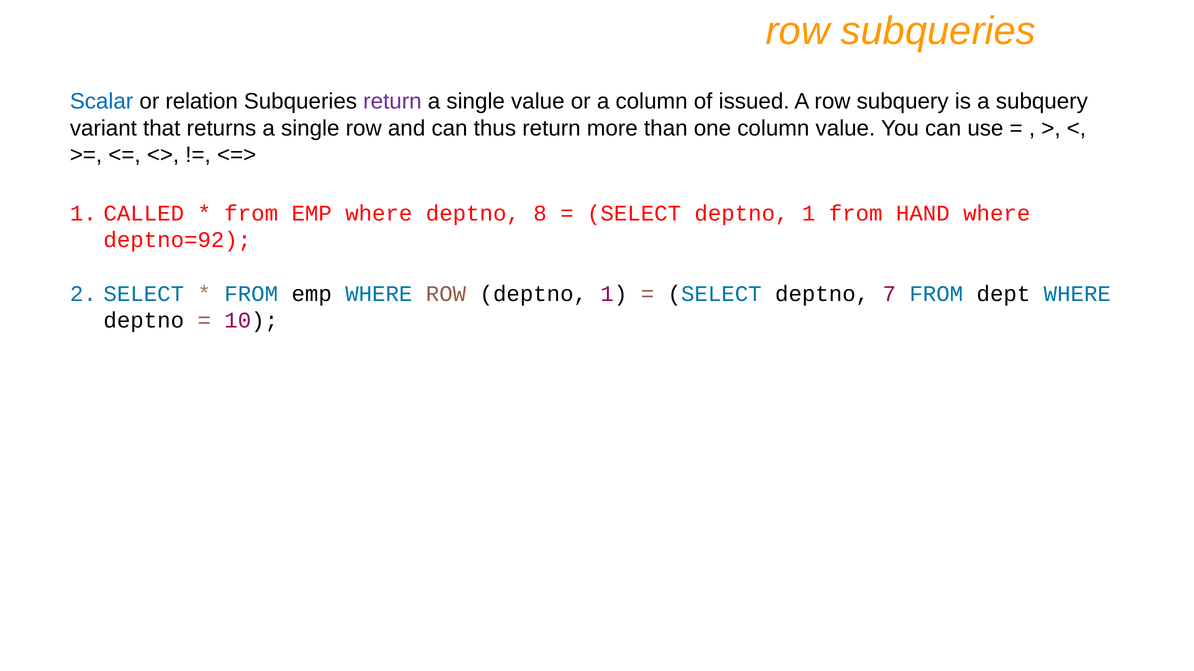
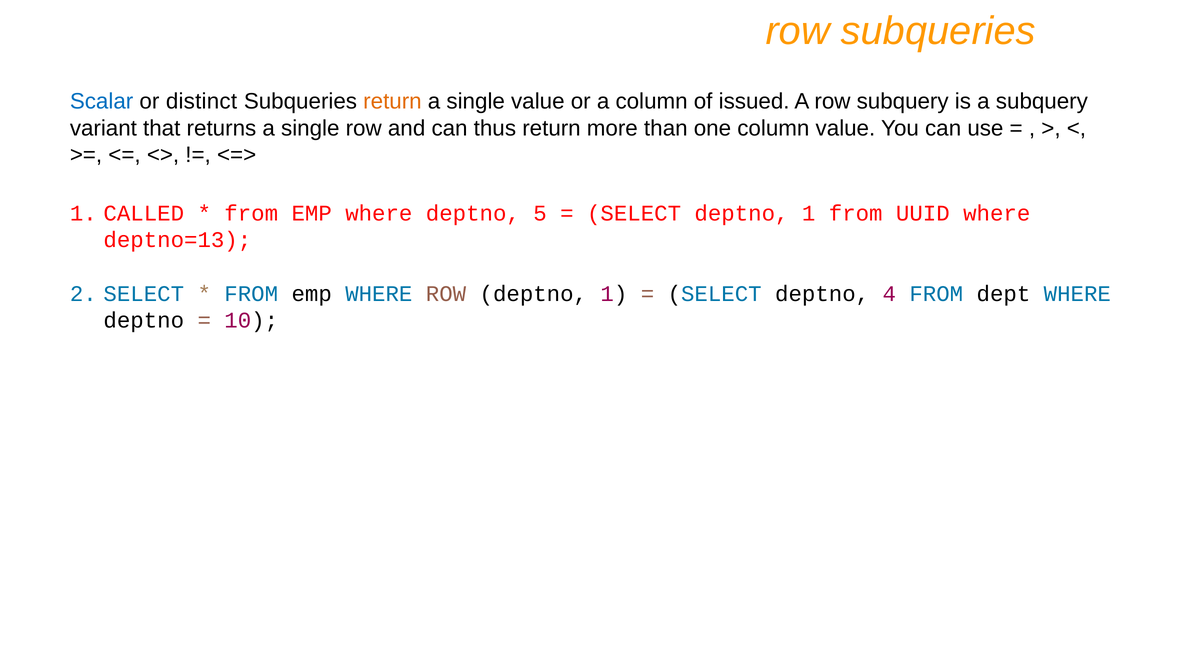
relation: relation -> distinct
return at (392, 101) colour: purple -> orange
8: 8 -> 5
HAND: HAND -> UUID
deptno=92: deptno=92 -> deptno=13
7: 7 -> 4
